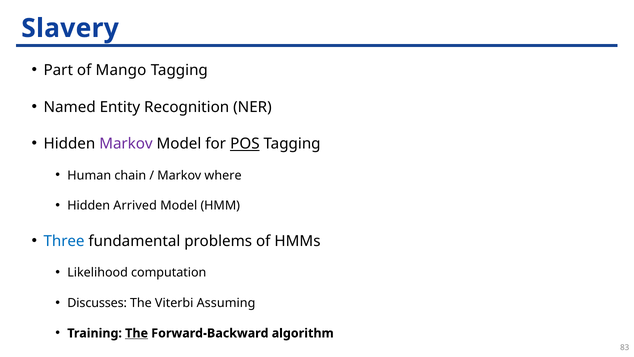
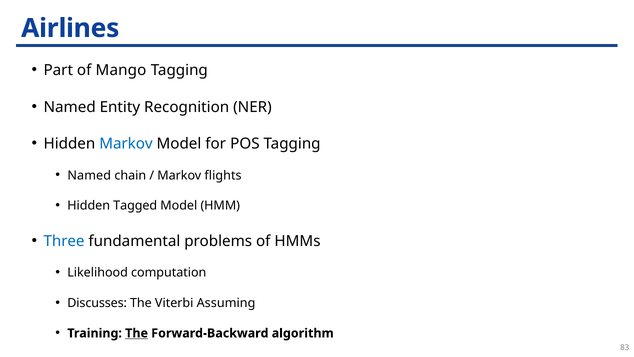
Slavery: Slavery -> Airlines
Markov at (126, 144) colour: purple -> blue
POS underline: present -> none
Human at (89, 175): Human -> Named
where: where -> flights
Arrived: Arrived -> Tagged
